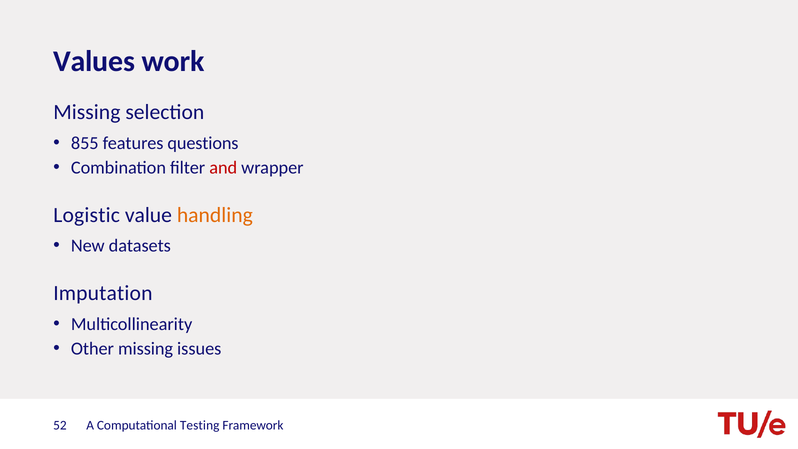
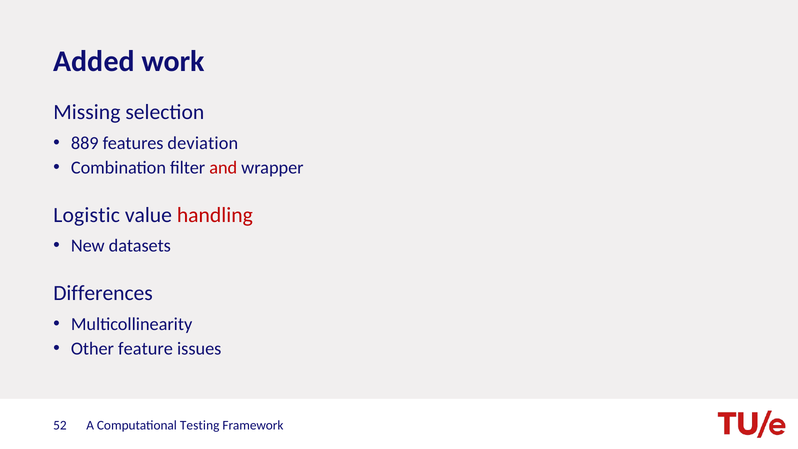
Values: Values -> Added
855: 855 -> 889
questions: questions -> deviation
handling colour: orange -> red
Imputation: Imputation -> Differences
Other missing: missing -> feature
